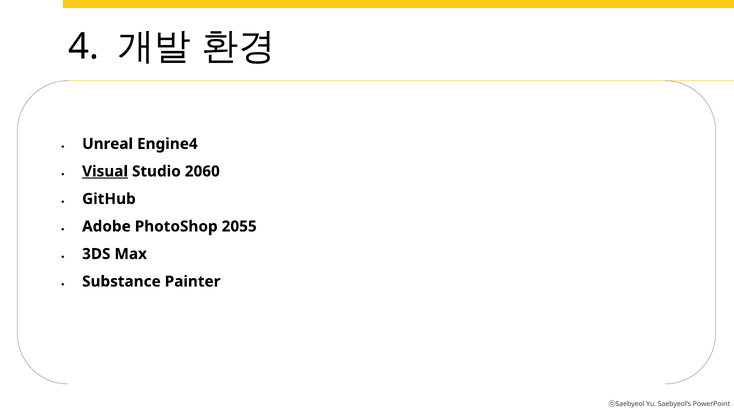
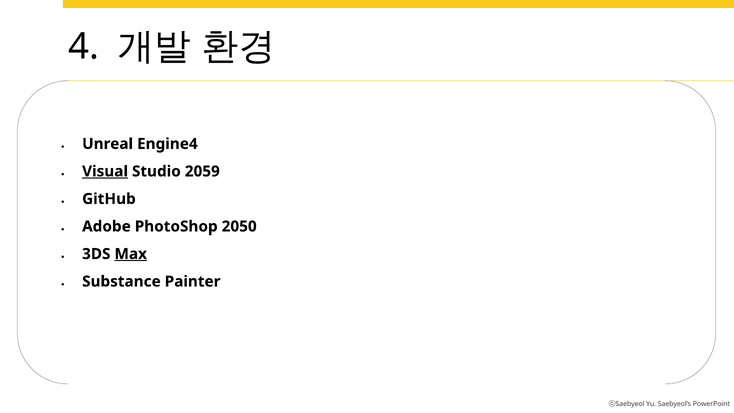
2060: 2060 -> 2059
2055: 2055 -> 2050
Max underline: none -> present
